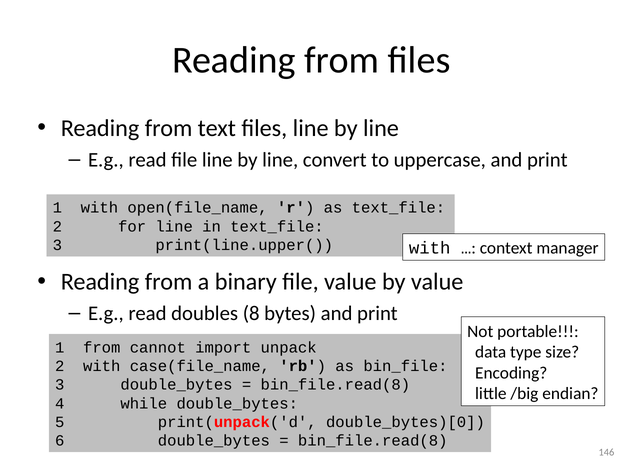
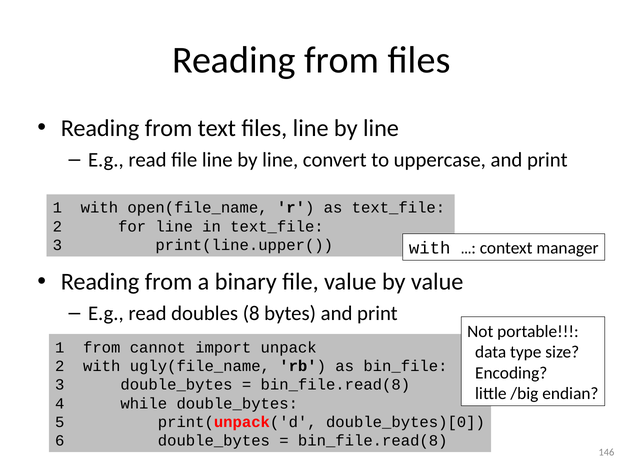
case(file_name: case(file_name -> ugly(file_name
